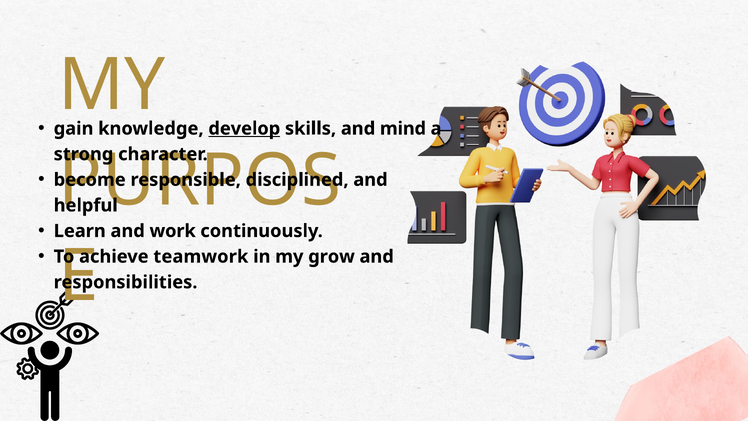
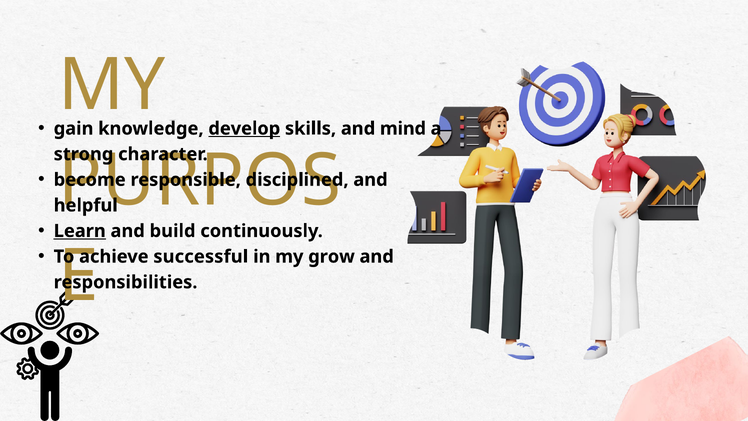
Learn underline: none -> present
work: work -> build
teamwork: teamwork -> successful
